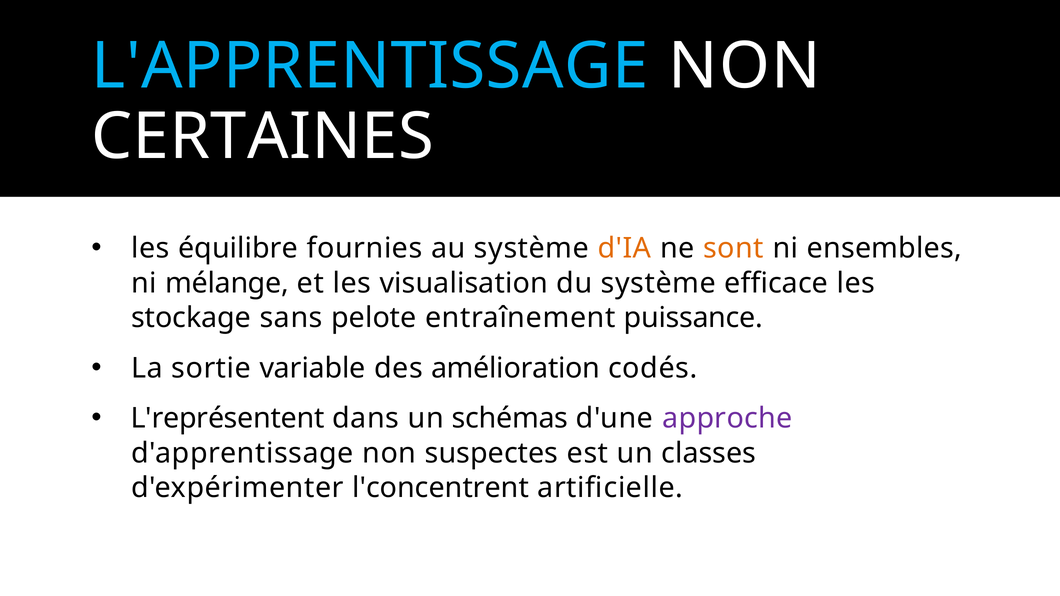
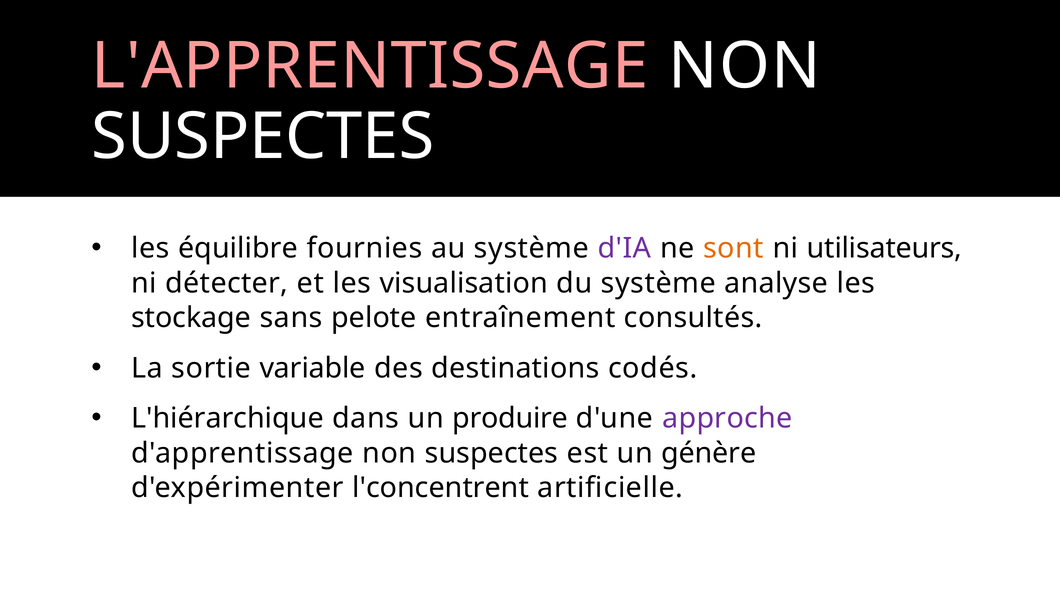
L'APPRENTISSAGE colour: light blue -> pink
CERTAINES at (263, 137): CERTAINES -> SUSPECTES
d'IA colour: orange -> purple
ensembles: ensembles -> utilisateurs
mélange: mélange -> détecter
efficace: efficace -> analyse
puissance: puissance -> consultés
amélioration: amélioration -> destinations
L'représentent: L'représentent -> L'hiérarchique
schémas: schémas -> produire
classes: classes -> génère
